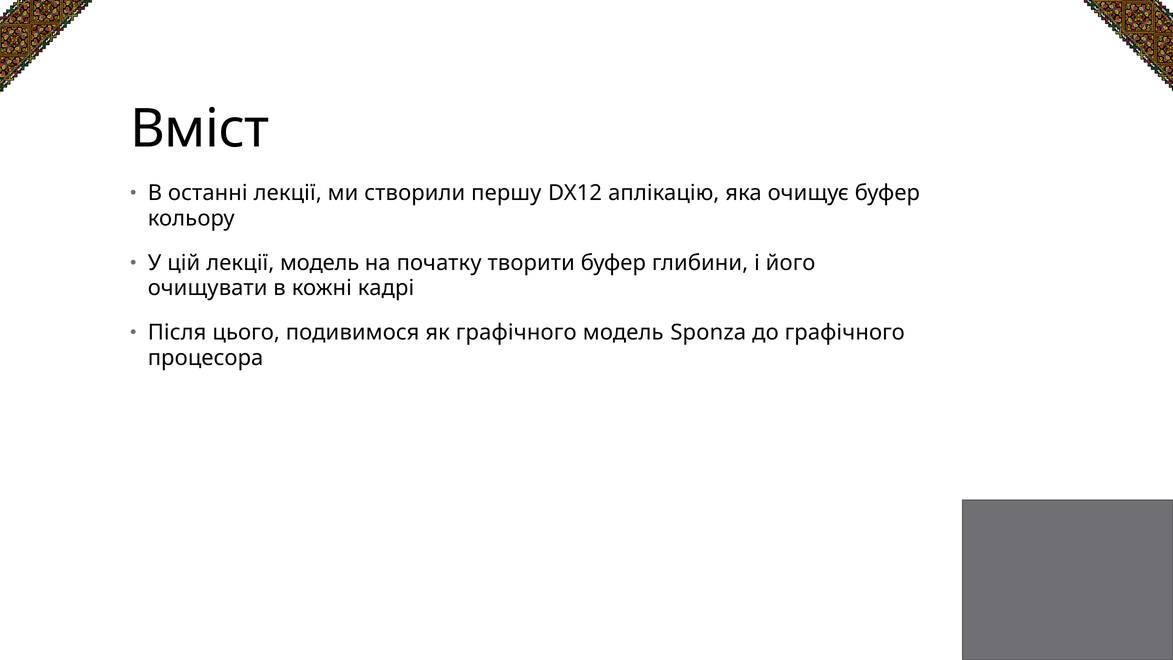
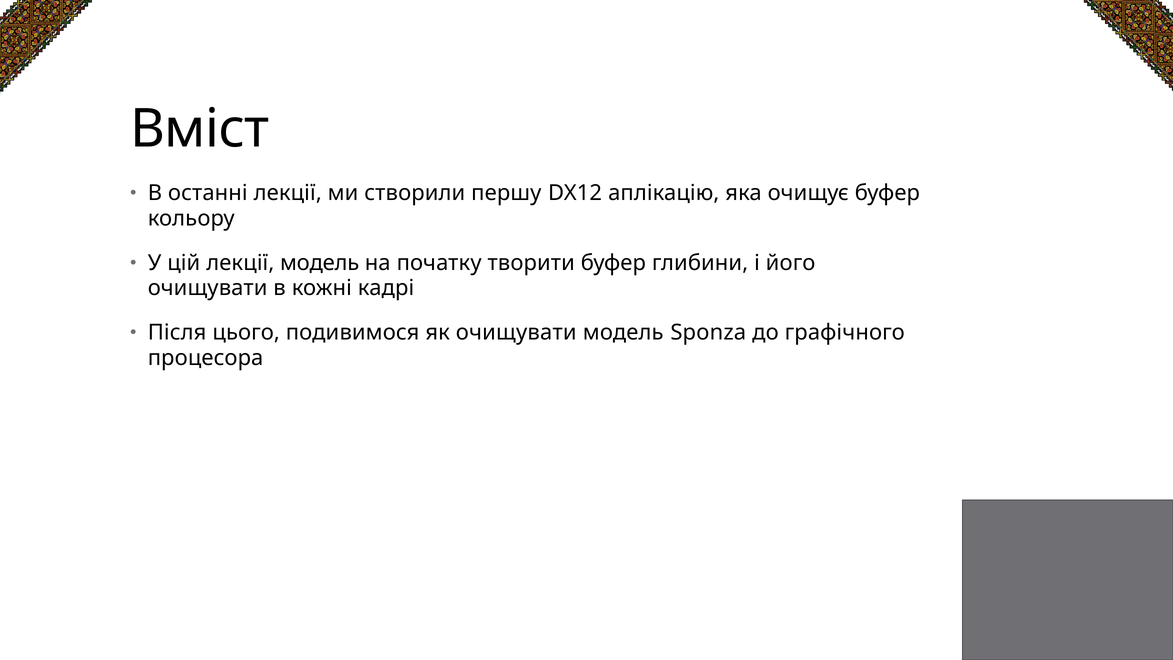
як графічного: графічного -> очищувати
